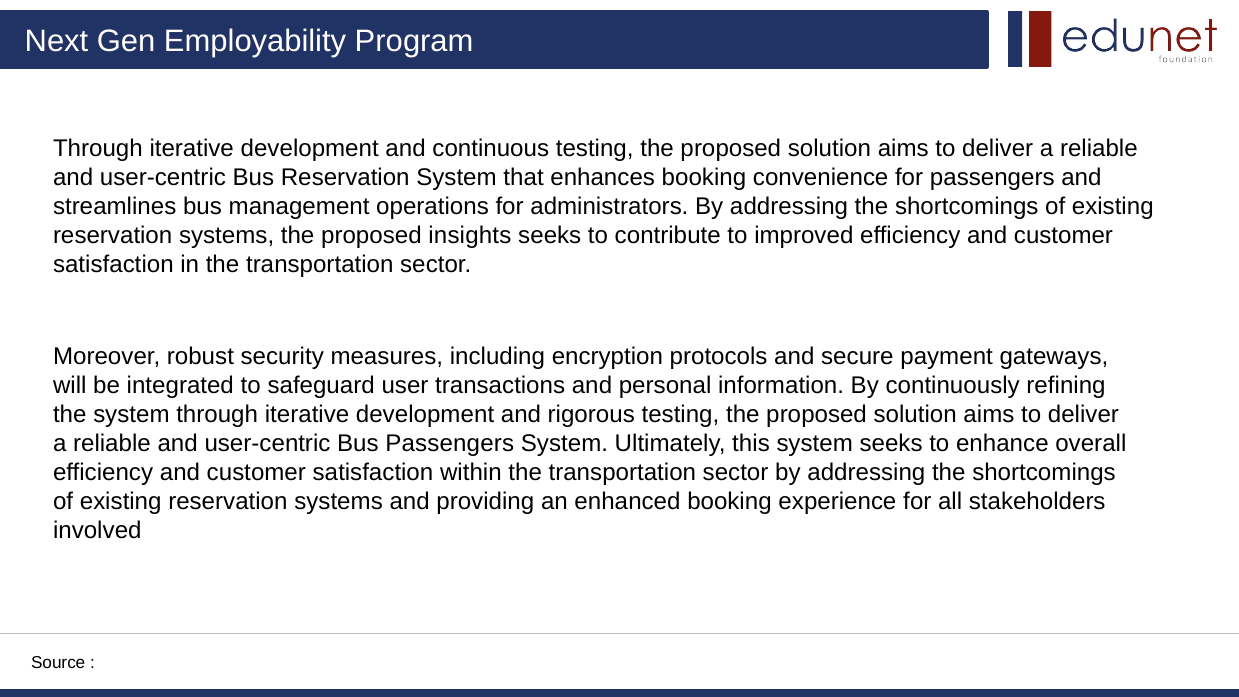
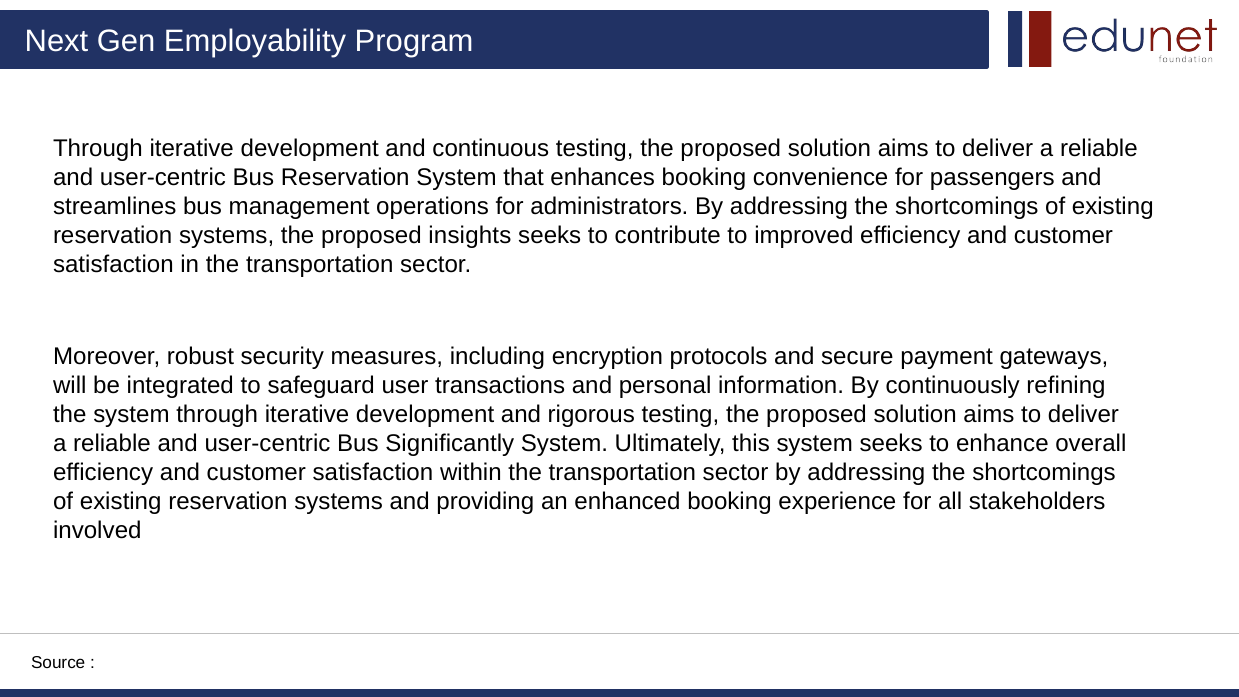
Bus Passengers: Passengers -> Significantly
